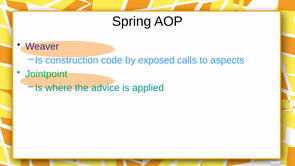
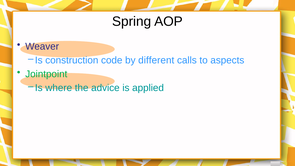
exposed: exposed -> different
